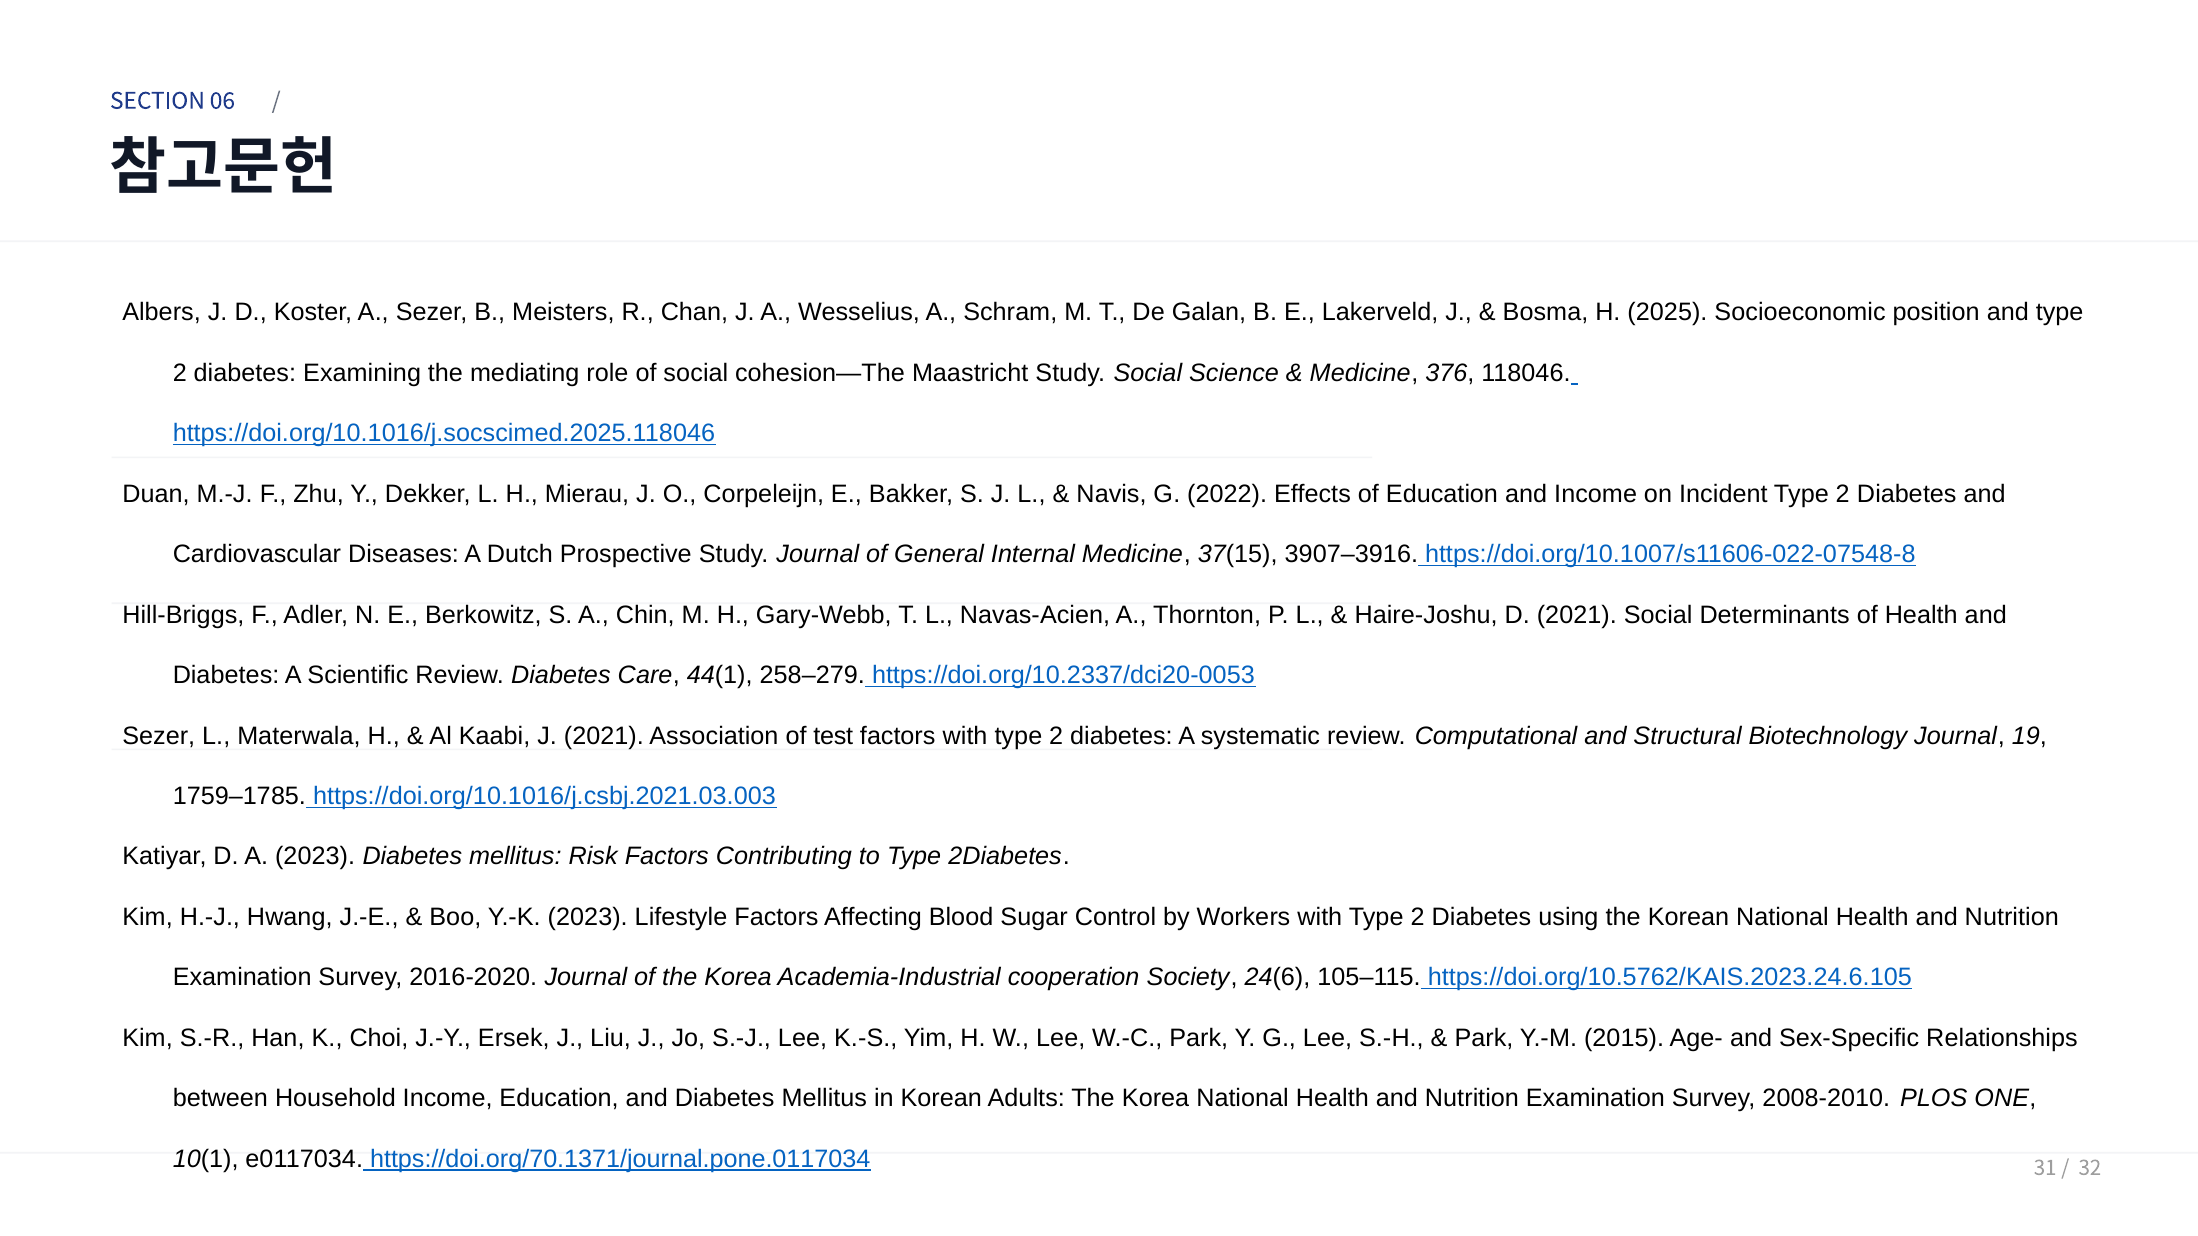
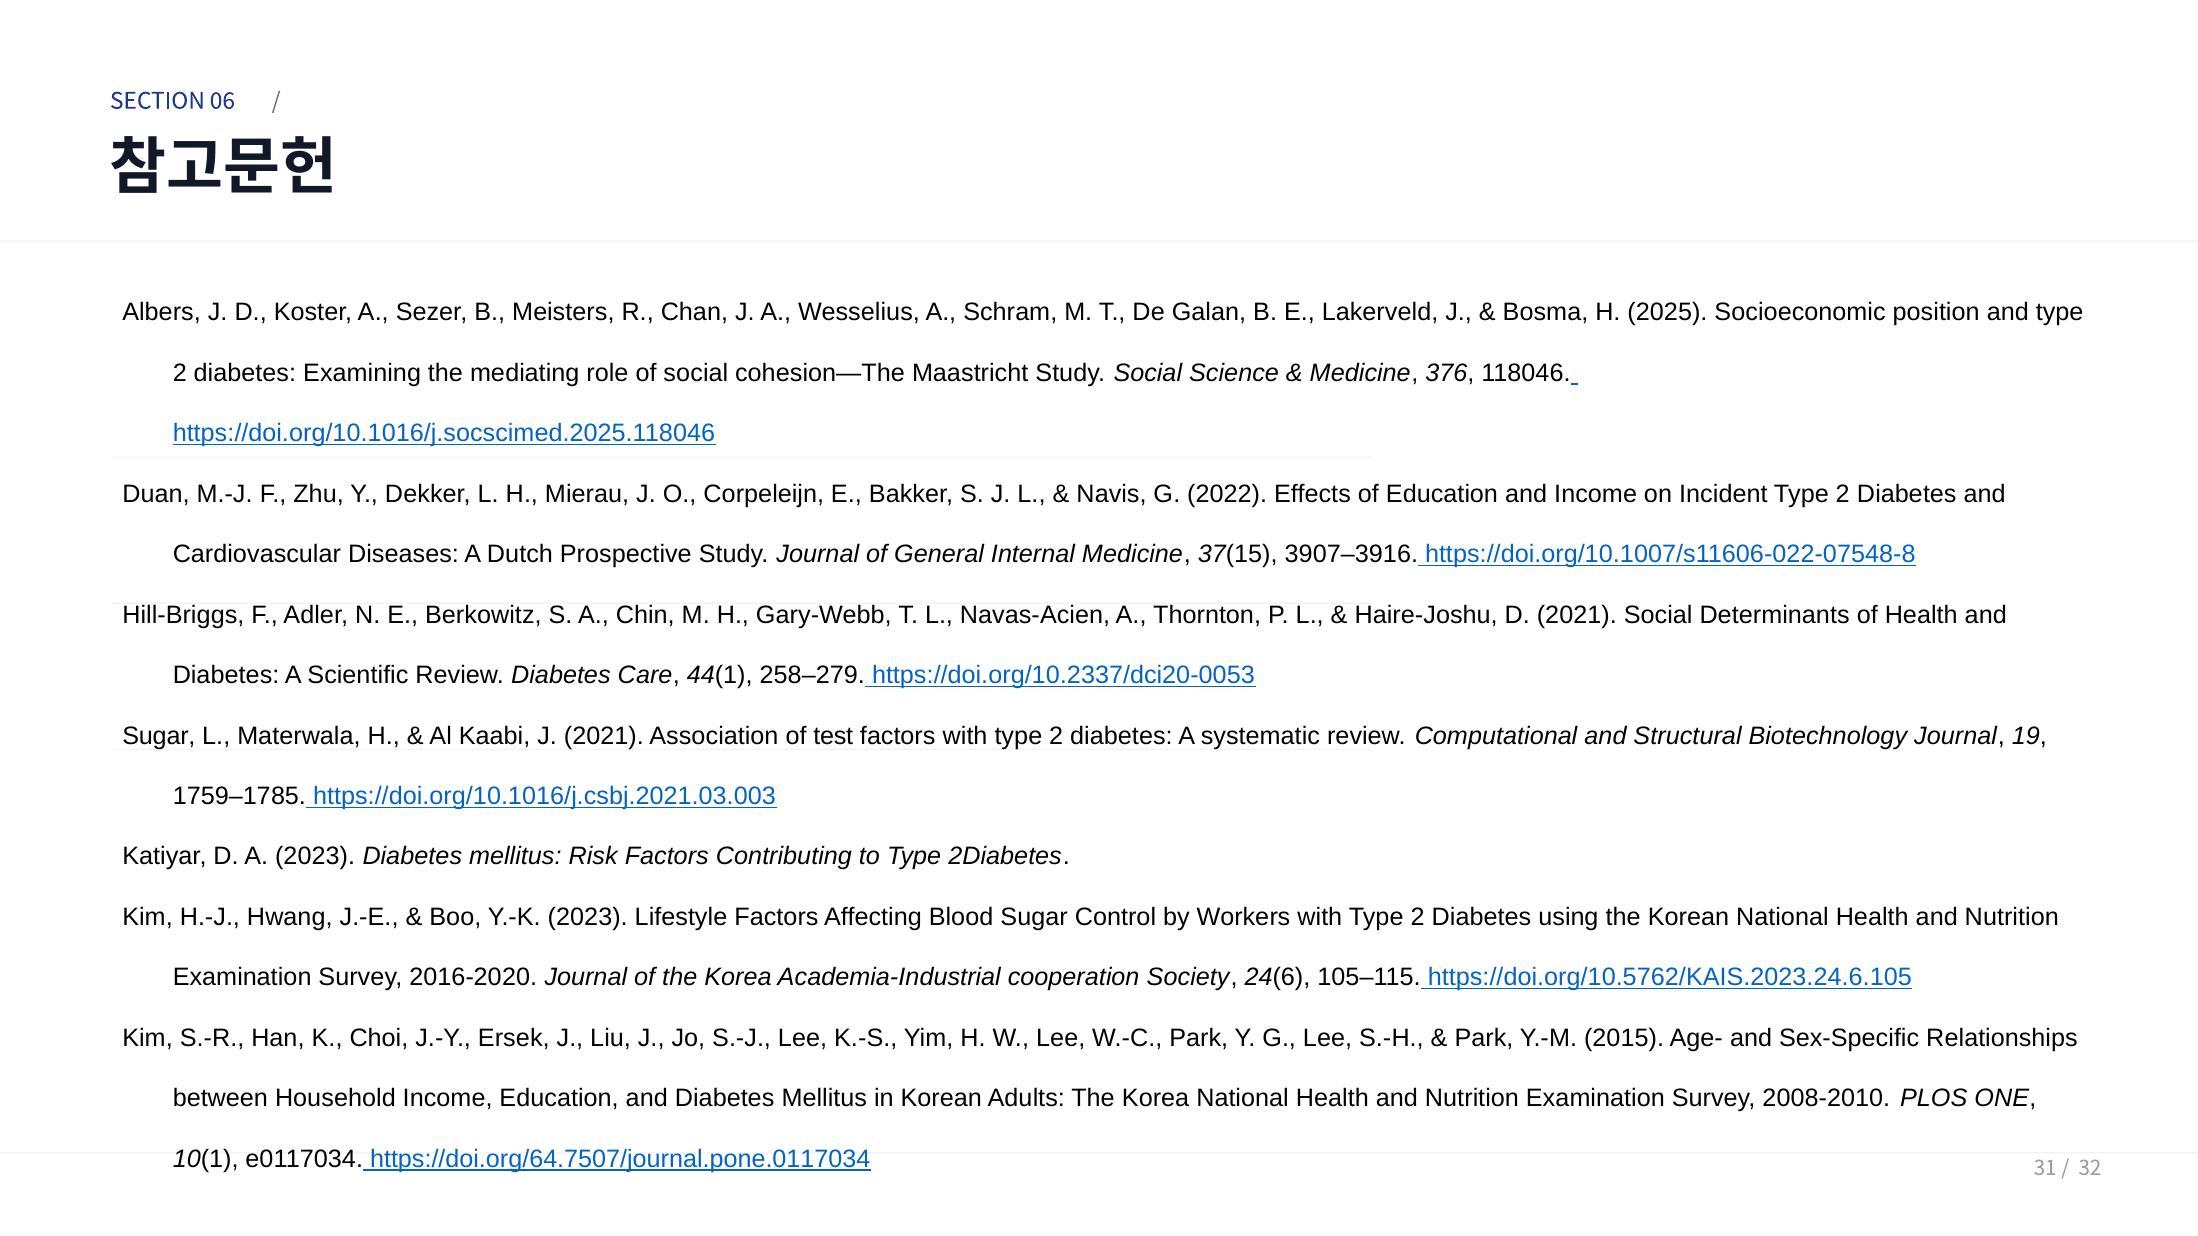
Sezer at (159, 736): Sezer -> Sugar
https://doi.org/70.1371/journal.pone.0117034: https://doi.org/70.1371/journal.pone.0117034 -> https://doi.org/64.7507/journal.pone.0117034
